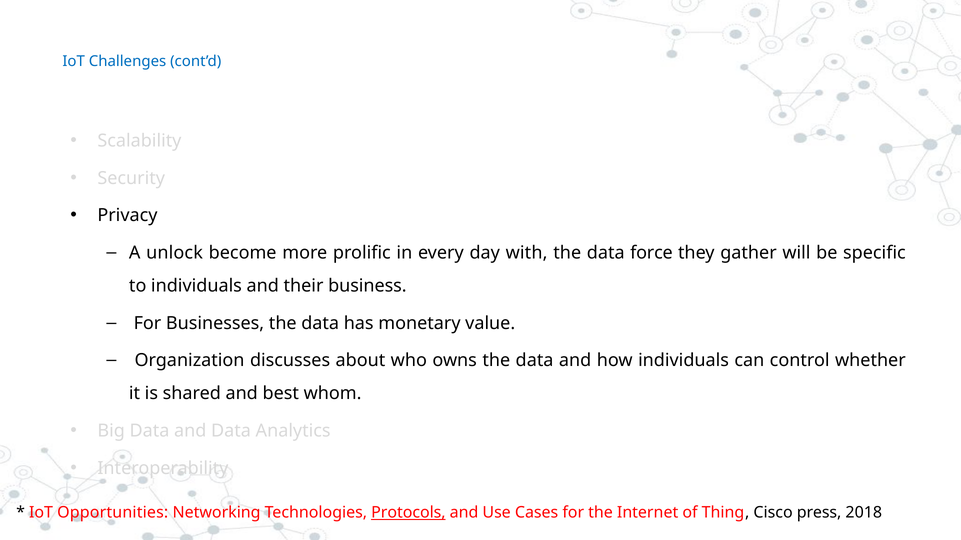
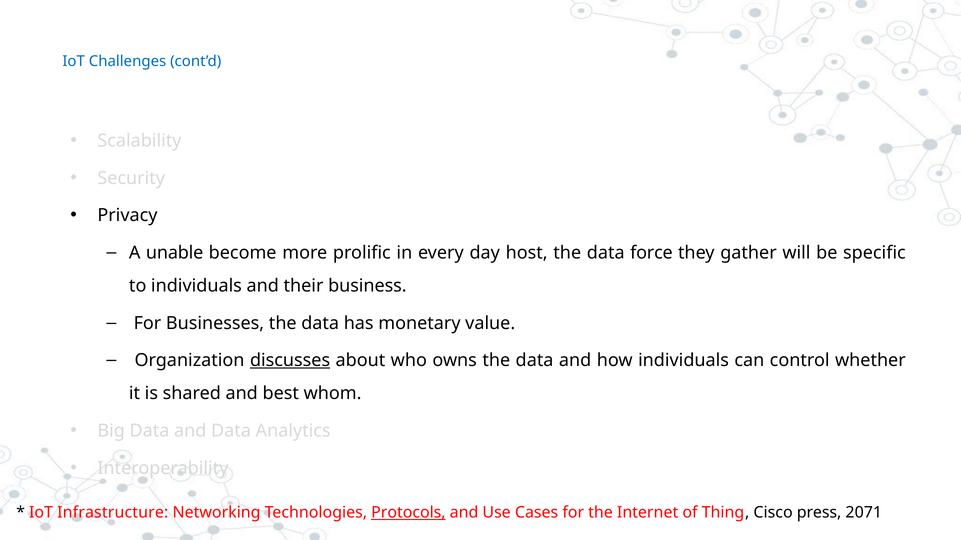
unlock: unlock -> unable
with: with -> host
discusses underline: none -> present
Opportunities: Opportunities -> Infrastructure
2018: 2018 -> 2071
